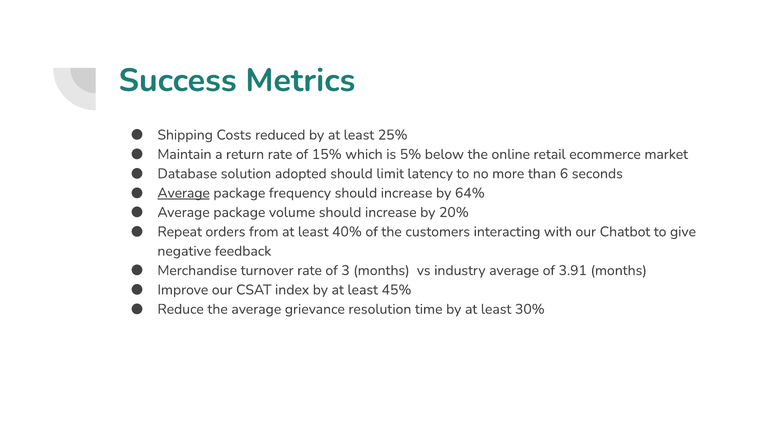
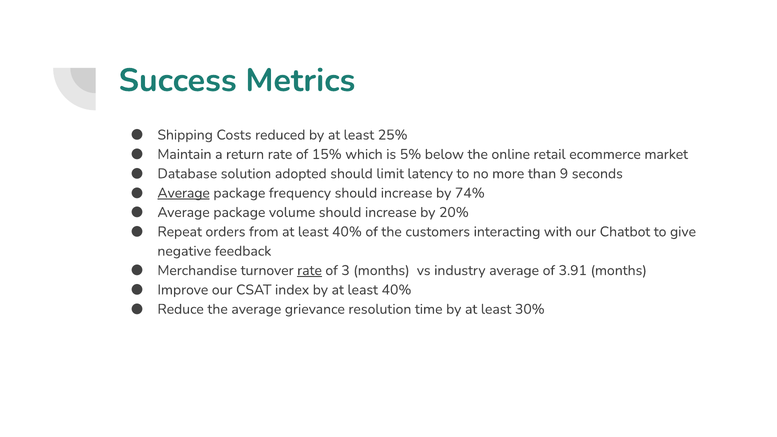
6: 6 -> 9
64%: 64% -> 74%
rate at (310, 270) underline: none -> present
by at least 45%: 45% -> 40%
